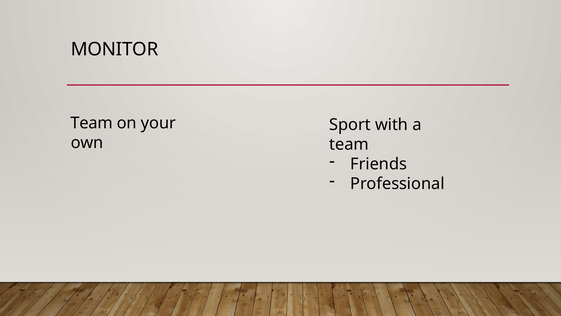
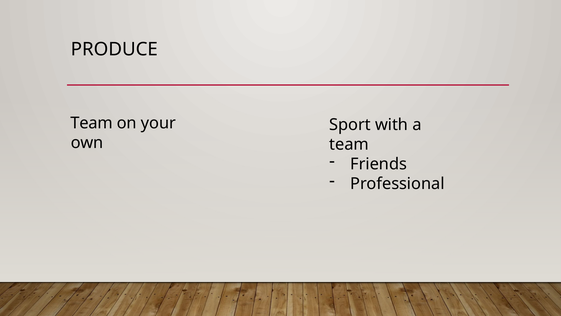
MONITOR: MONITOR -> PRODUCE
